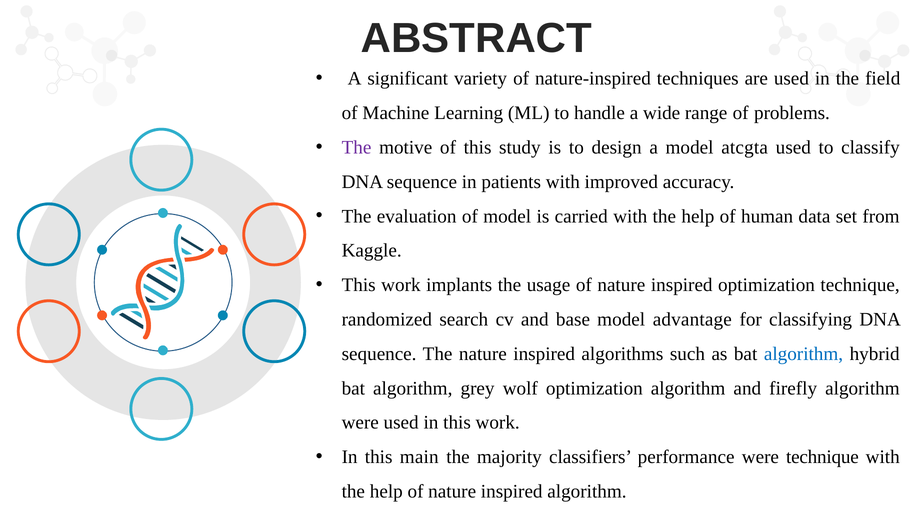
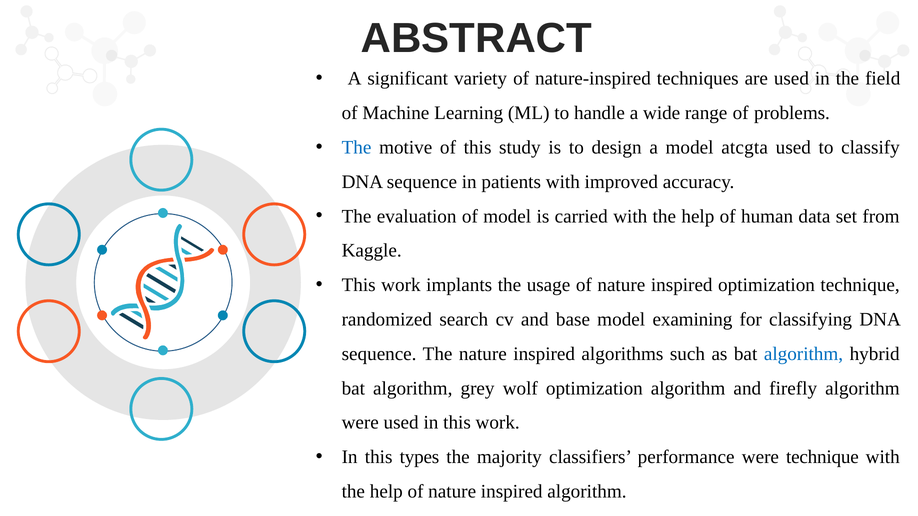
The at (357, 148) colour: purple -> blue
advantage: advantage -> examining
main: main -> types
